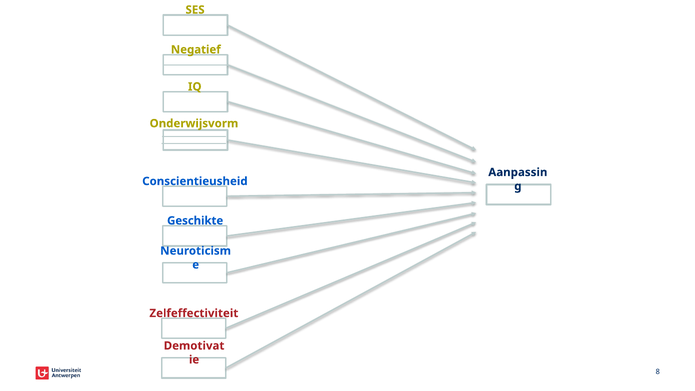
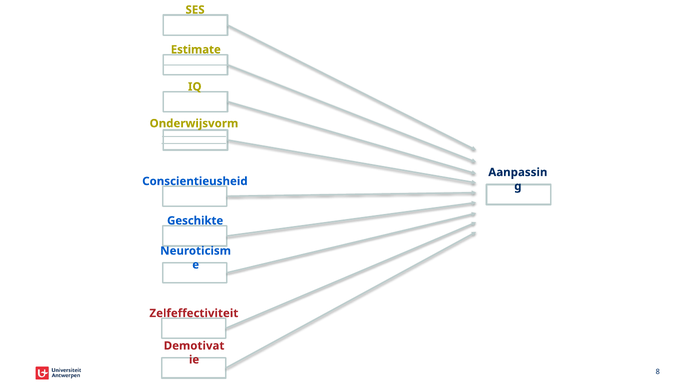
Negatief: Negatief -> Estimate
